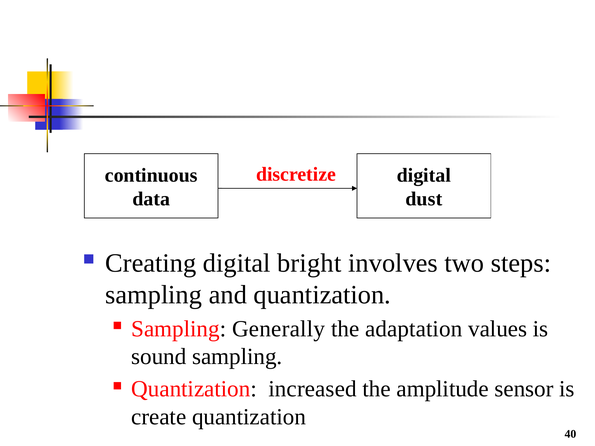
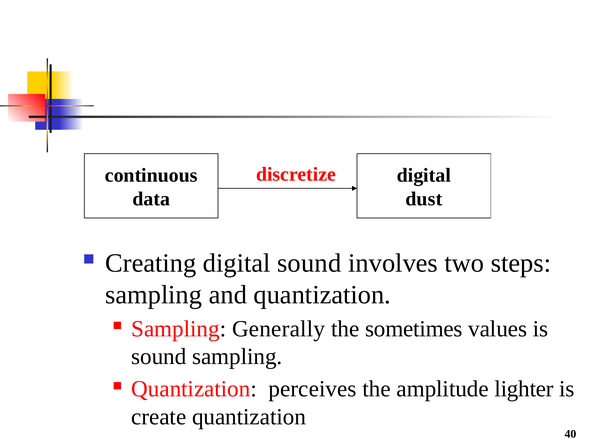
digital bright: bright -> sound
adaptation: adaptation -> sometimes
increased: increased -> perceives
sensor: sensor -> lighter
